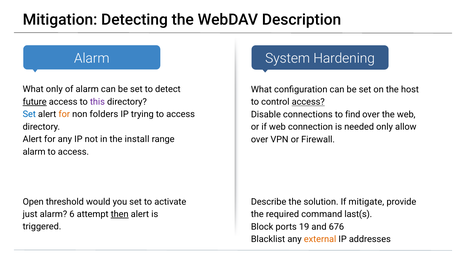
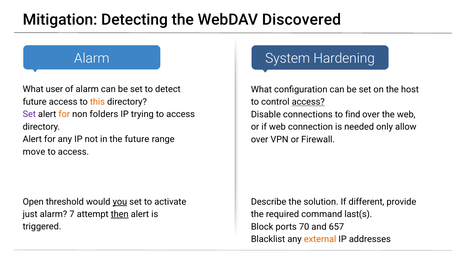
Description: Description -> Discovered
What only: only -> user
future at (35, 102) underline: present -> none
this colour: purple -> orange
Set at (29, 114) colour: blue -> purple
the install: install -> future
alarm at (34, 152): alarm -> move
you underline: none -> present
mitigate: mitigate -> different
6: 6 -> 7
19: 19 -> 70
676: 676 -> 657
